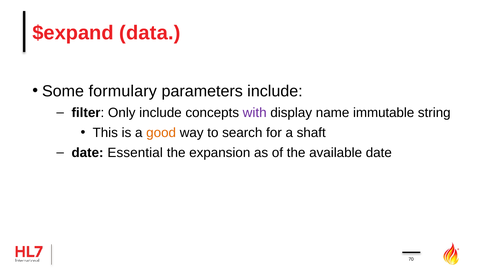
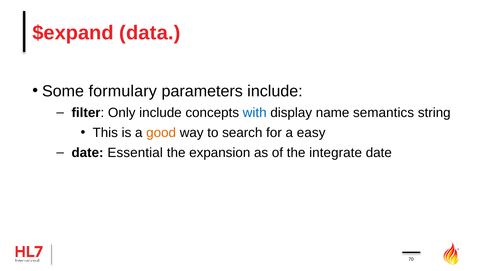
with colour: purple -> blue
immutable: immutable -> semantics
shaft: shaft -> easy
available: available -> integrate
